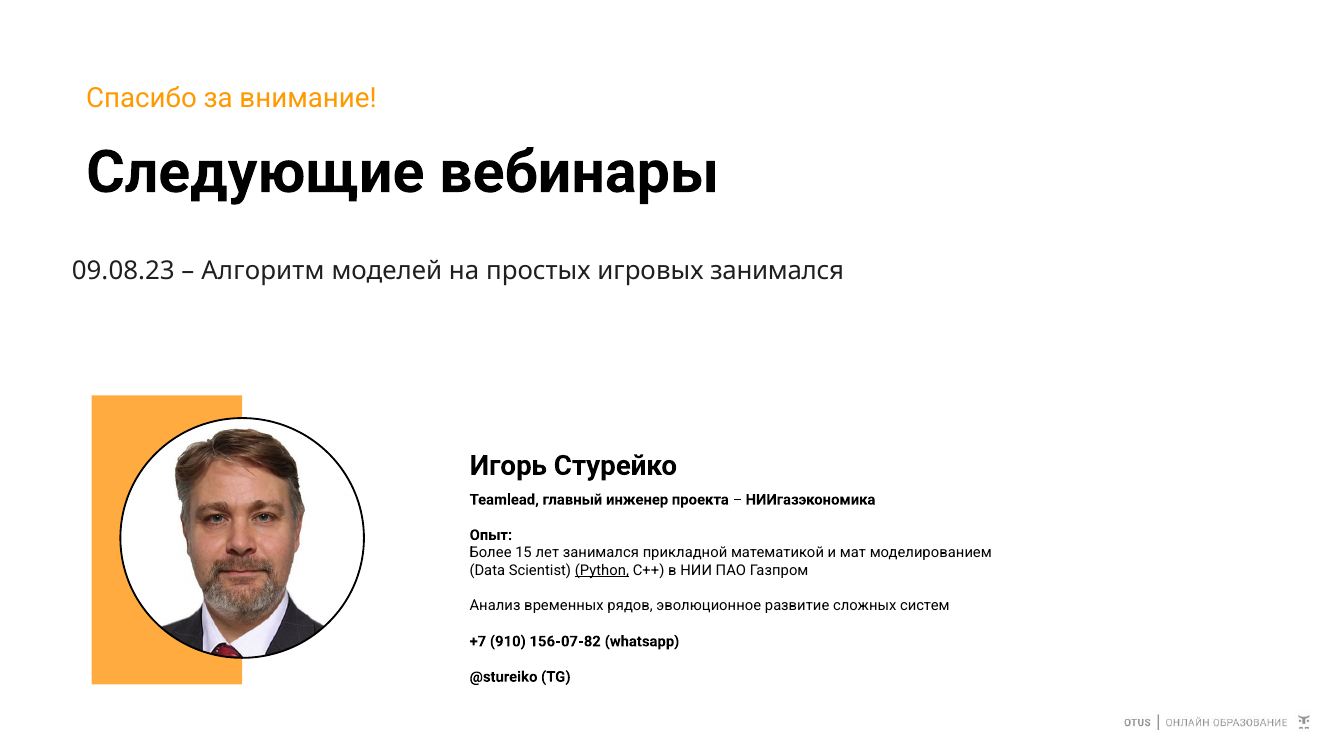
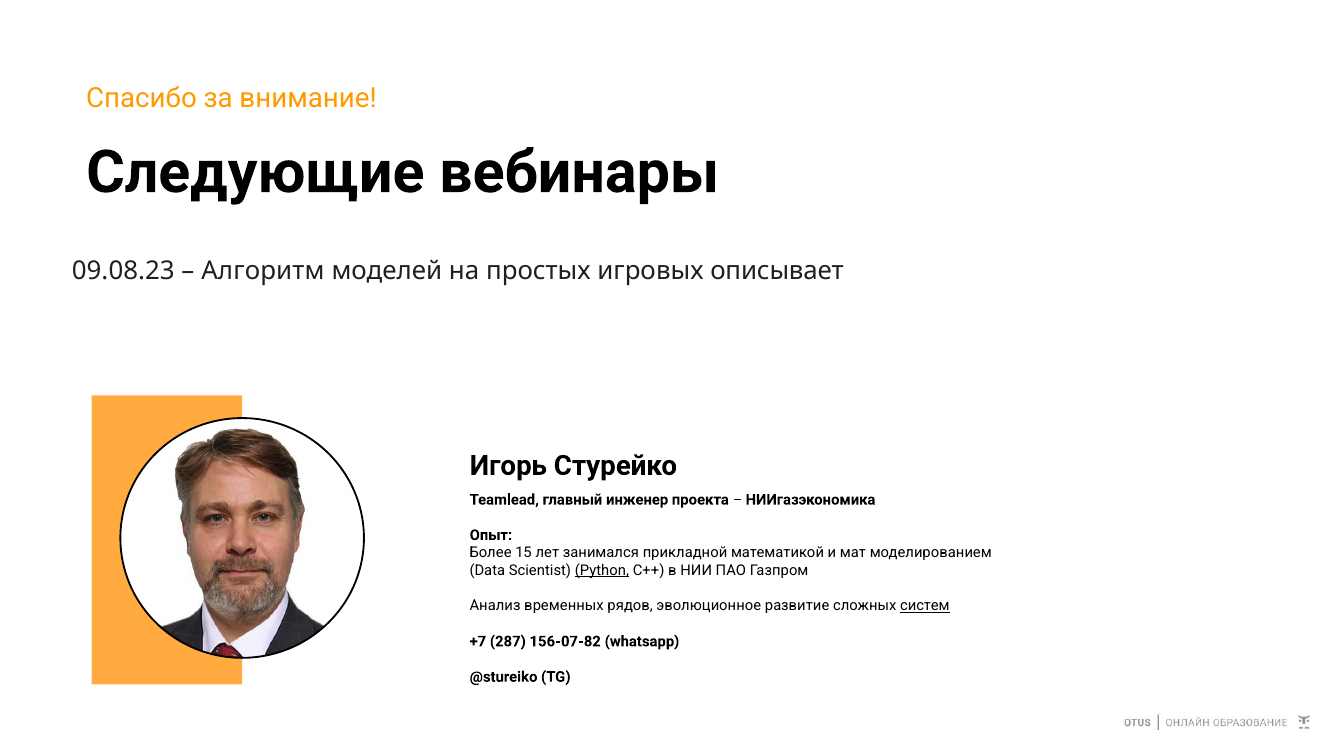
игровых занимался: занимался -> описывает
систем underline: none -> present
910: 910 -> 287
